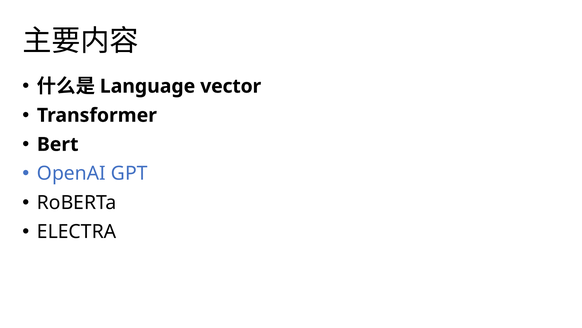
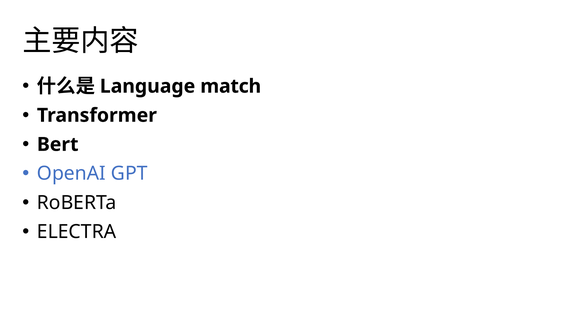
vector: vector -> match
